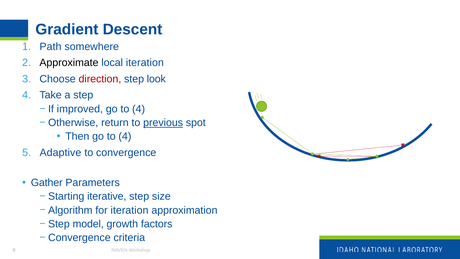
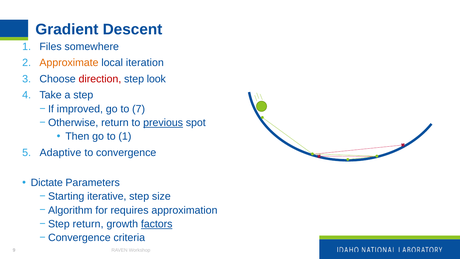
Path: Path -> Files
Approximate colour: black -> orange
improved go to 4: 4 -> 7
Then go to 4: 4 -> 1
Gather: Gather -> Dictate
for iteration: iteration -> requires
model at (88, 224): model -> return
factors underline: none -> present
